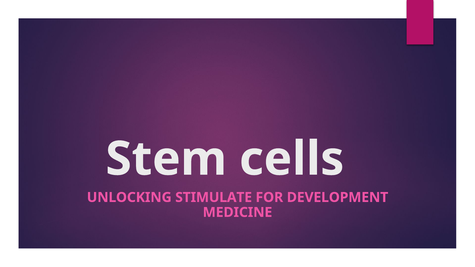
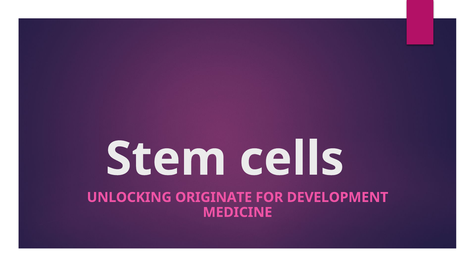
STIMULATE: STIMULATE -> ORIGINATE
